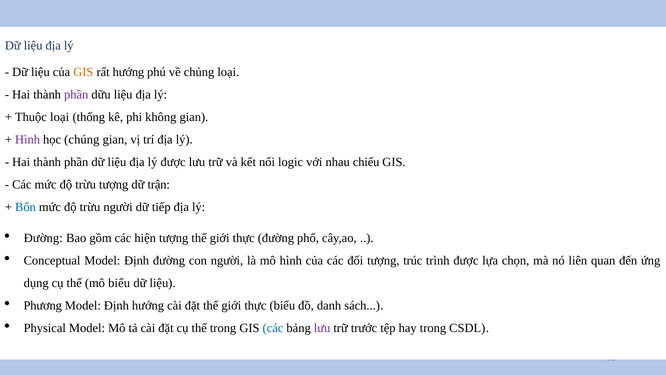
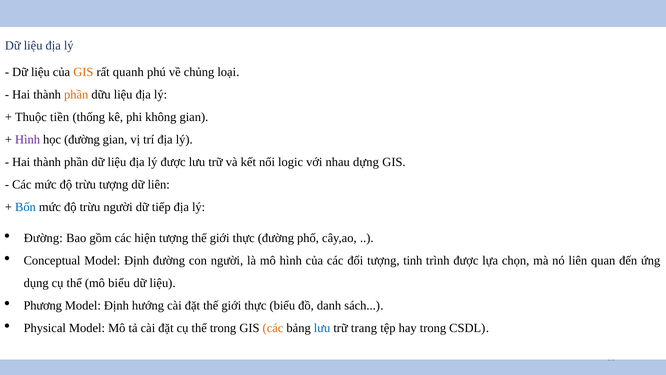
rất hướng: hướng -> quanh
phần at (76, 94) colour: purple -> orange
Thuộc loại: loại -> tiền
học chúng: chúng -> đường
chiếu: chiếu -> dựng
dữ trận: trận -> liên
trúc: trúc -> tinh
các at (273, 328) colour: blue -> orange
lưu at (322, 328) colour: purple -> blue
trước: trước -> trang
